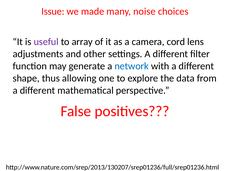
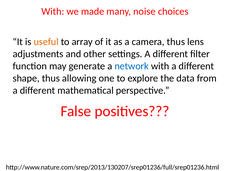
Issue at (53, 11): Issue -> With
useful colour: purple -> orange
camera cord: cord -> thus
